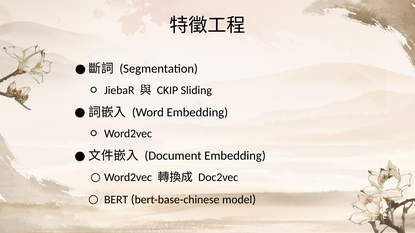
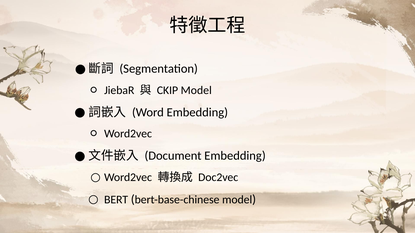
CKIP Sliding: Sliding -> Model
